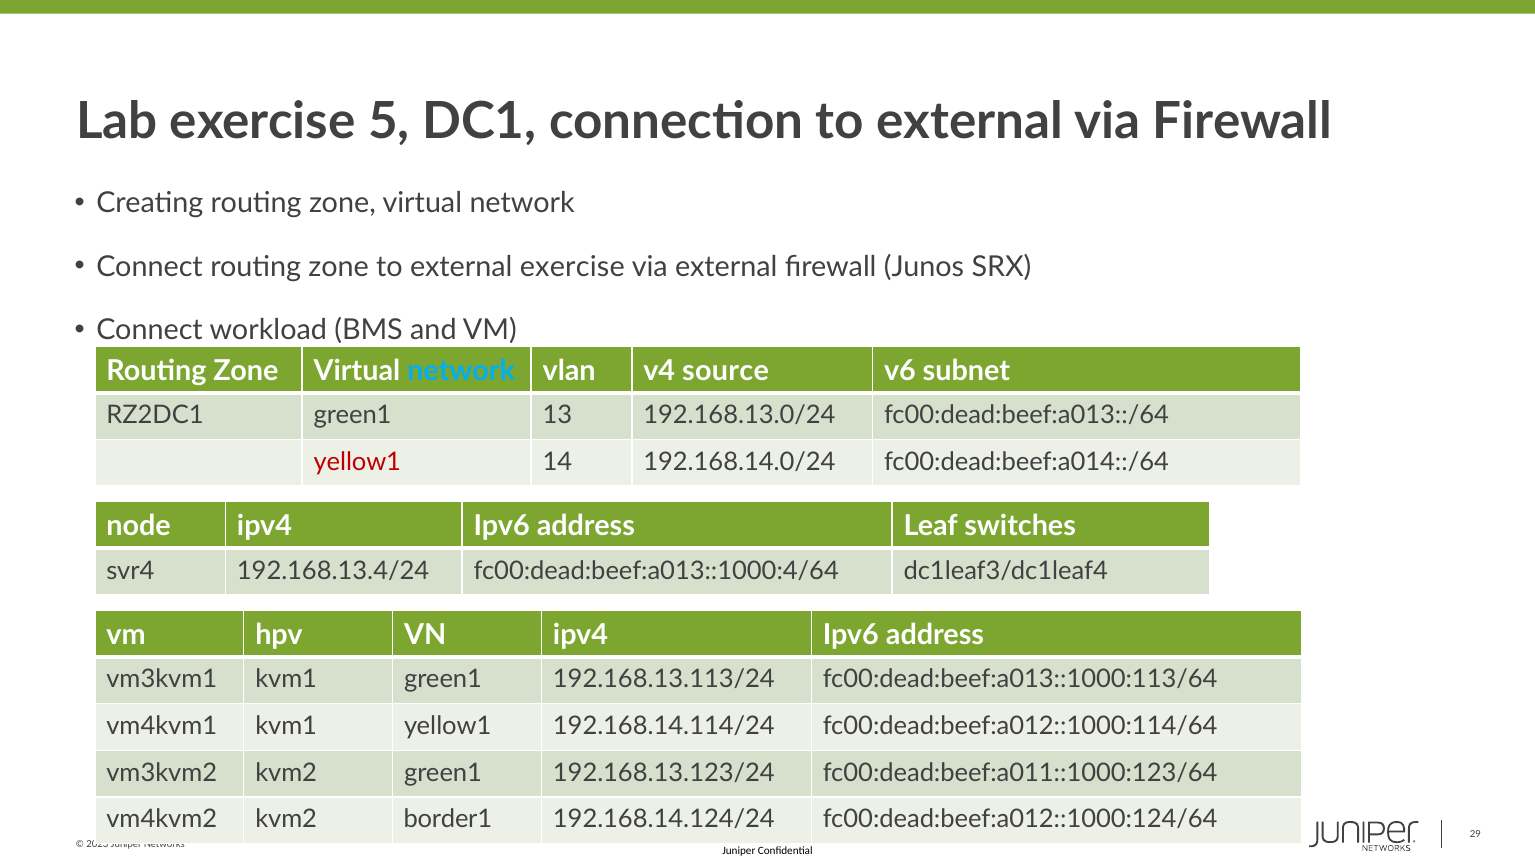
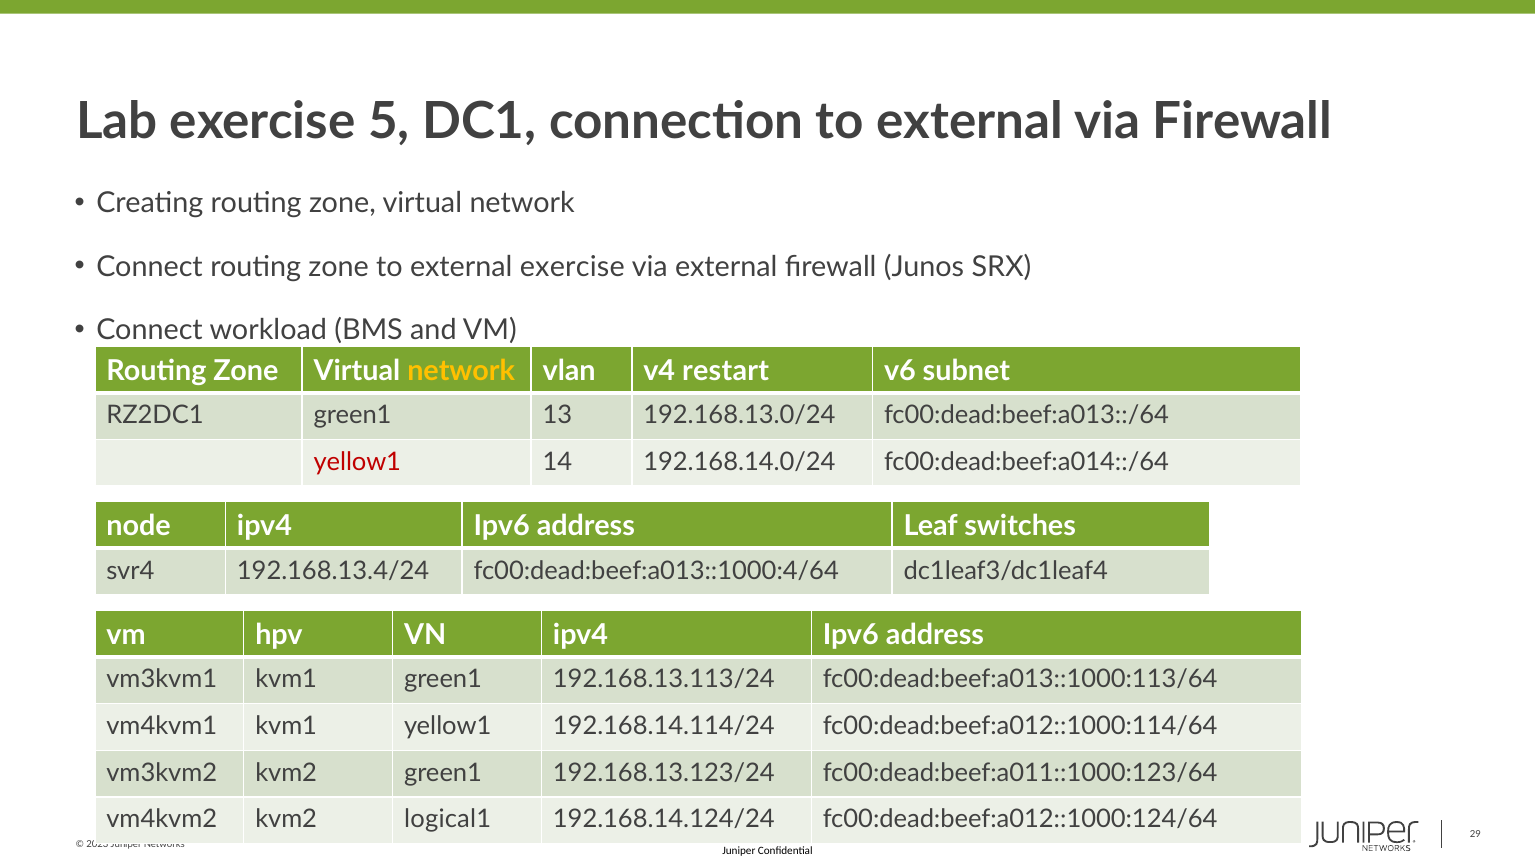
network at (461, 371) colour: light blue -> yellow
source: source -> restart
border1: border1 -> logical1
